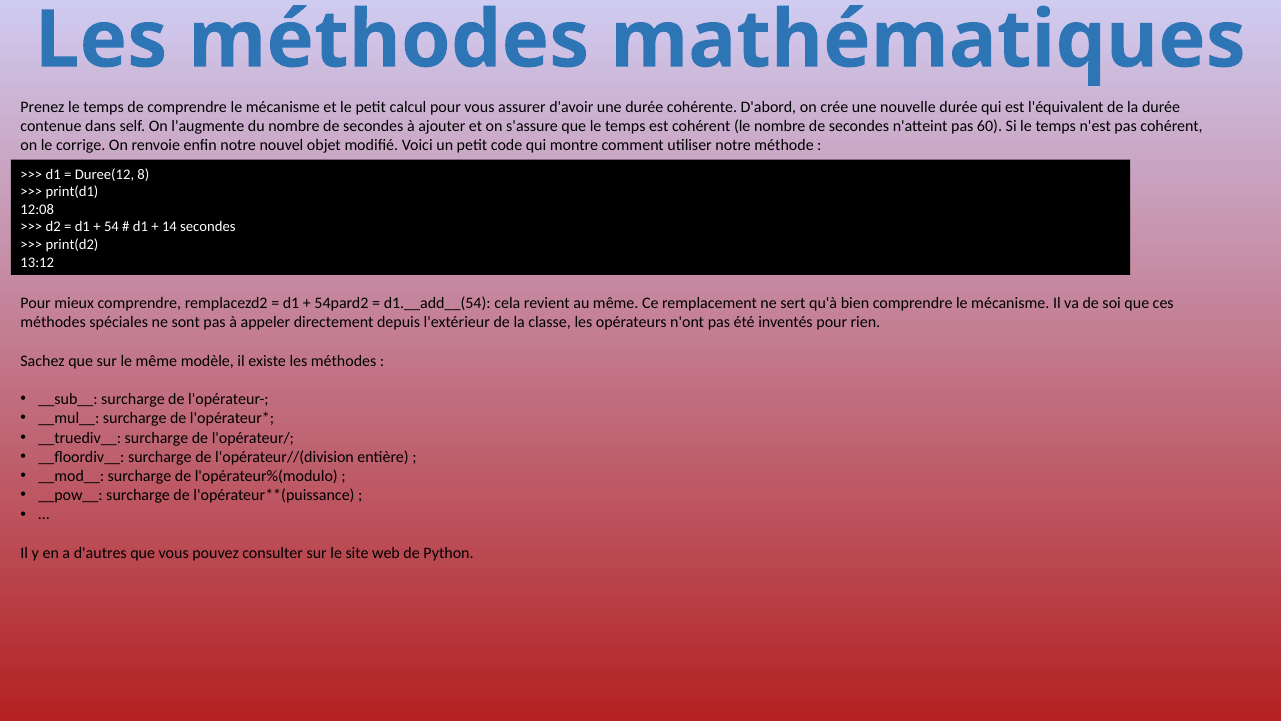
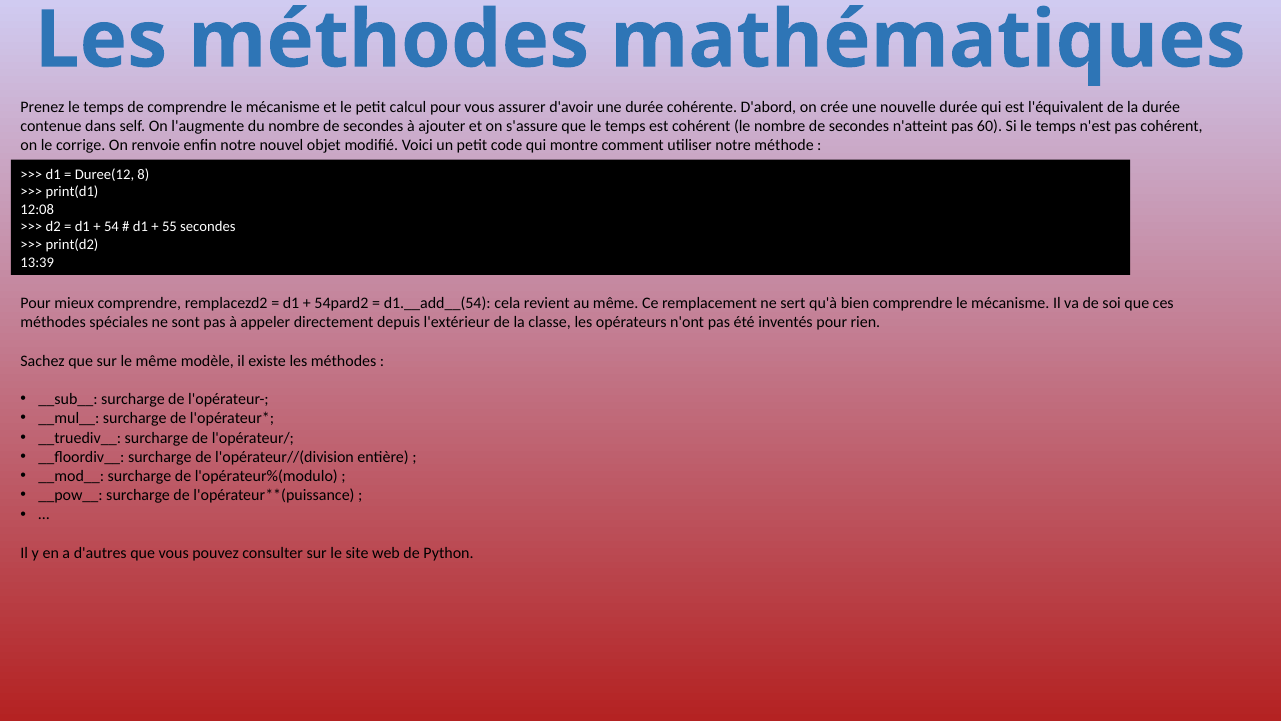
14: 14 -> 55
13:12: 13:12 -> 13:39
